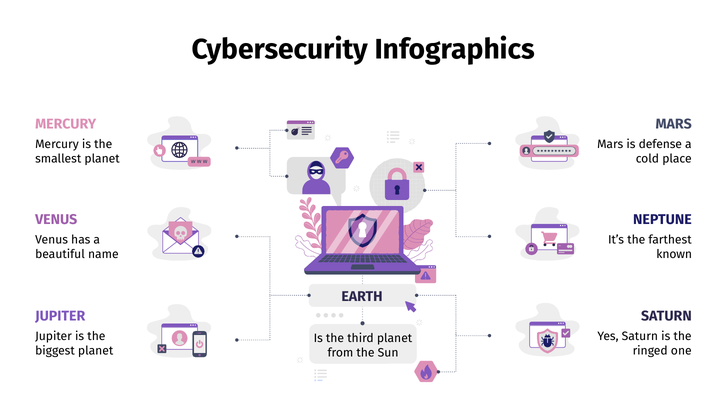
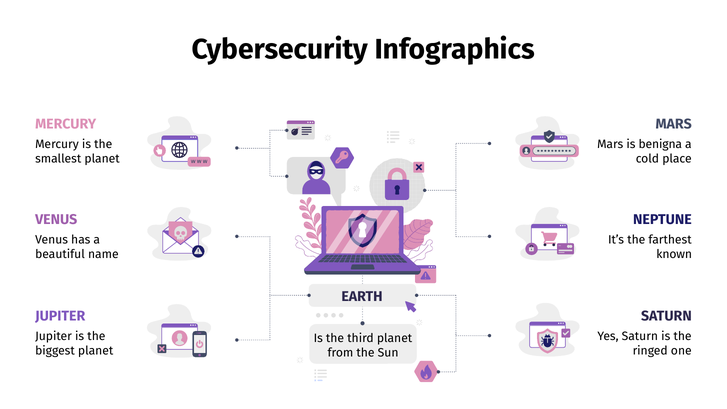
defense: defense -> benigna
